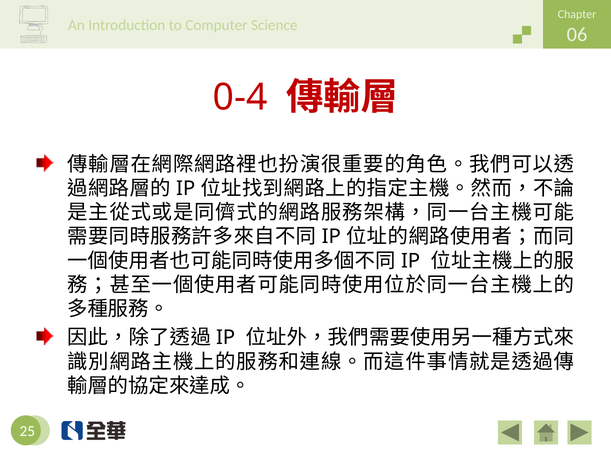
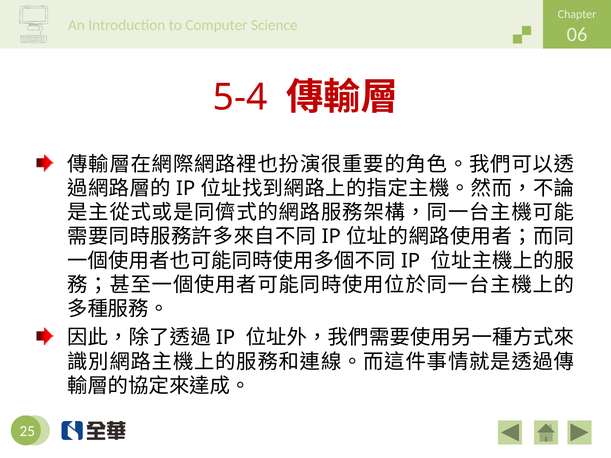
0-4: 0-4 -> 5-4
